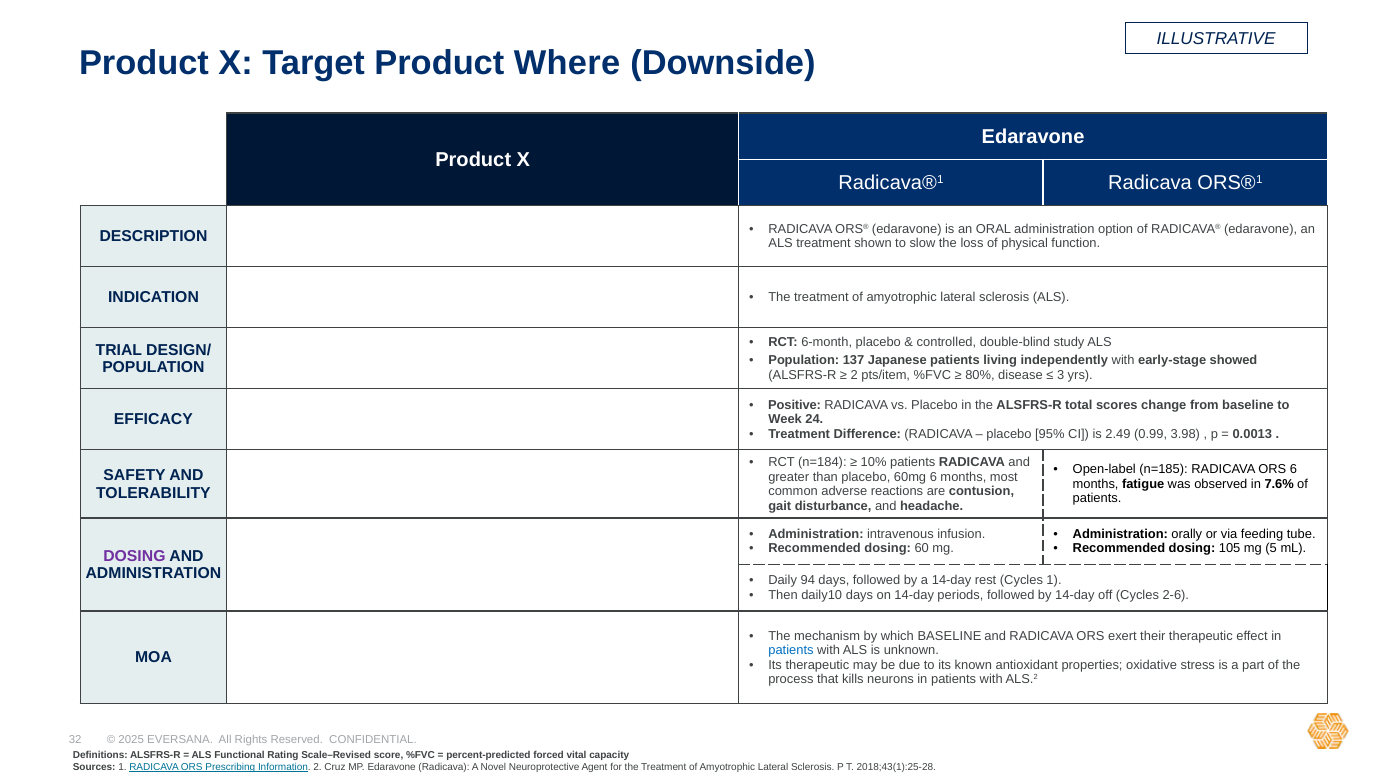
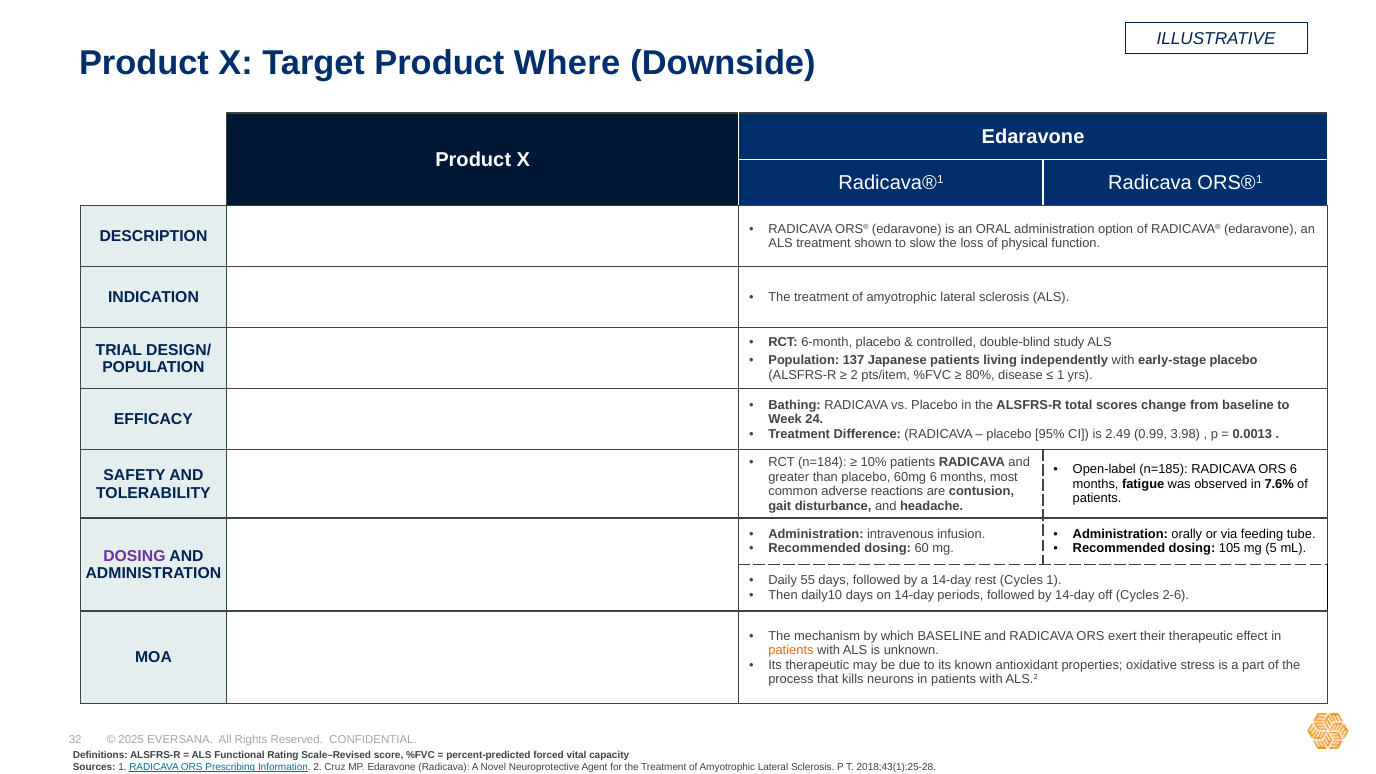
early-stage showed: showed -> placebo
3 at (1061, 375): 3 -> 1
Positive: Positive -> Bathing
94: 94 -> 55
patients at (791, 650) colour: blue -> orange
